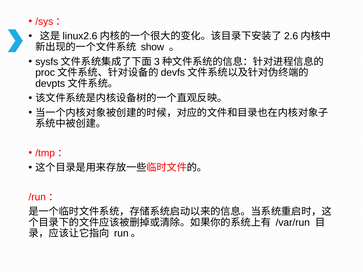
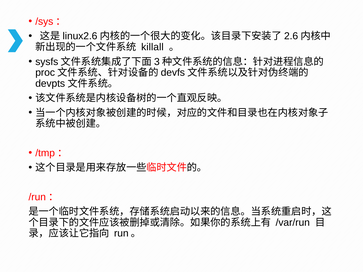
show: show -> killall
